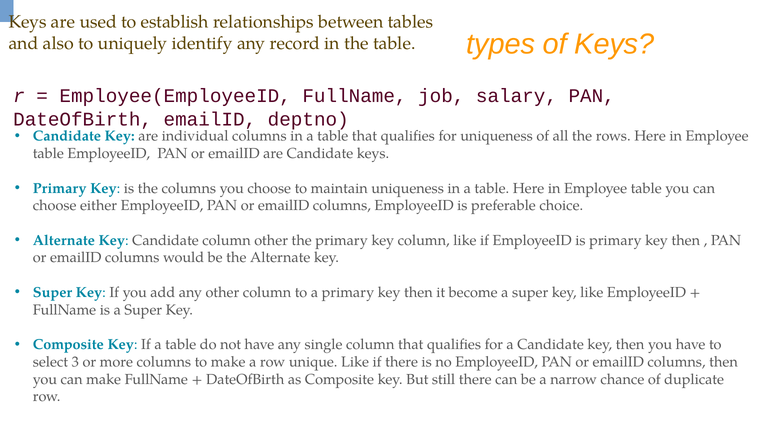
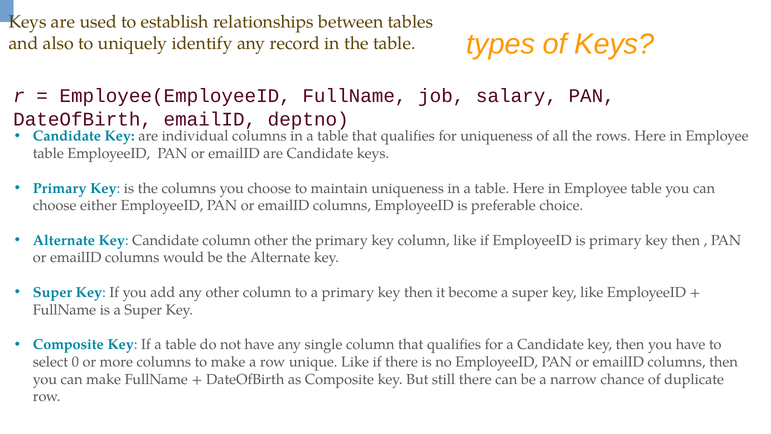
3: 3 -> 0
